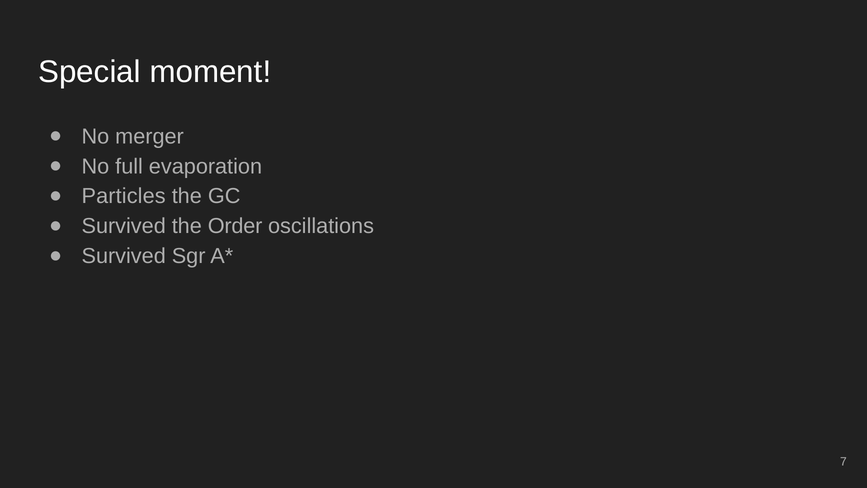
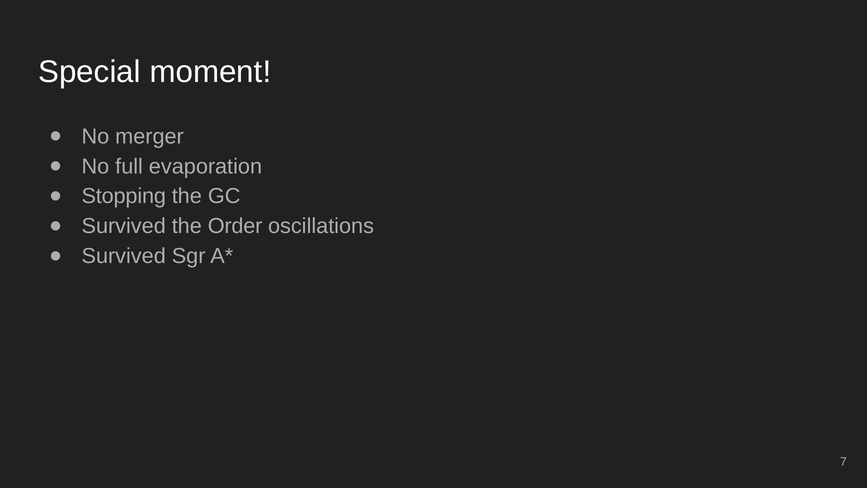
Particles: Particles -> Stopping
